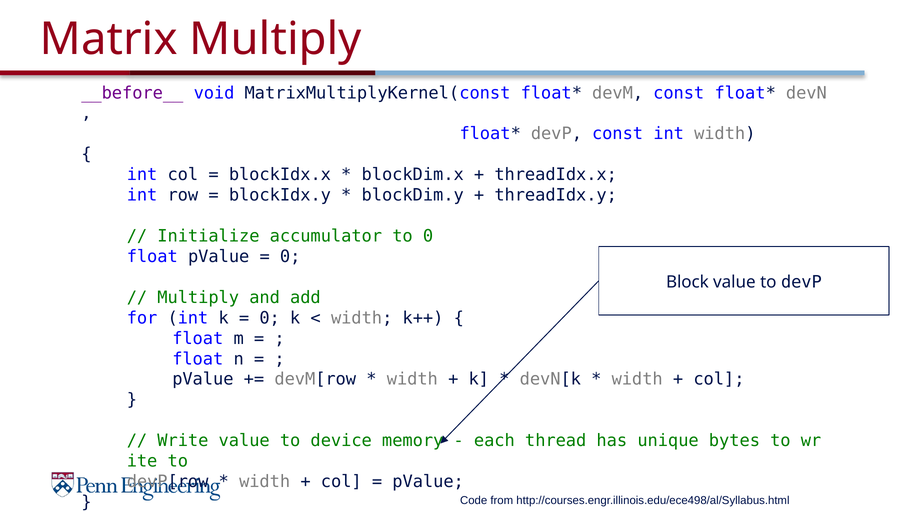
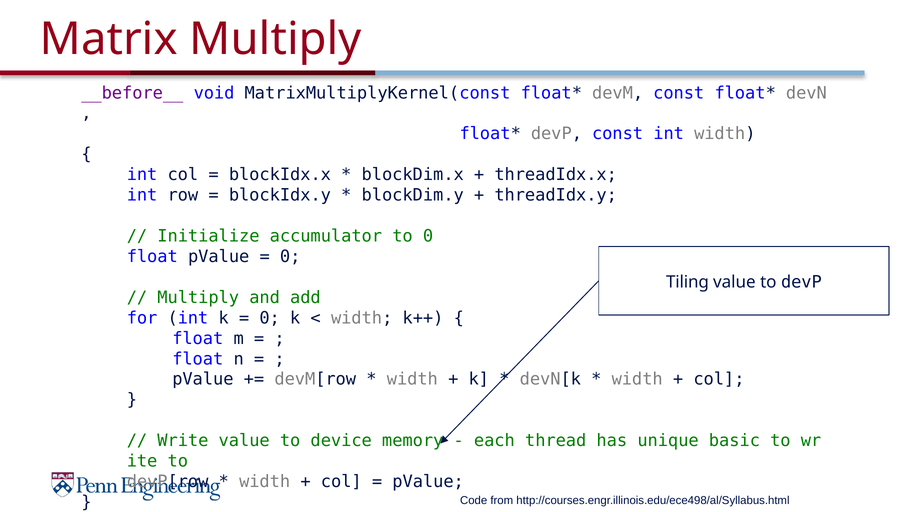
Block: Block -> Tiling
bytes: bytes -> basic
